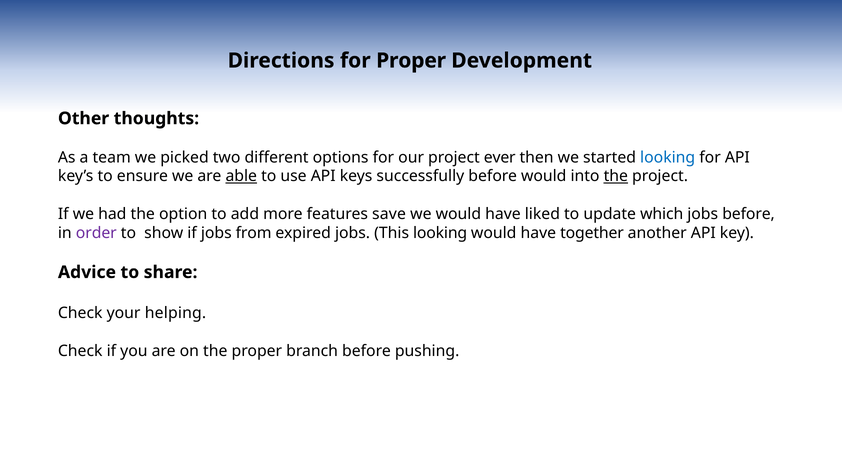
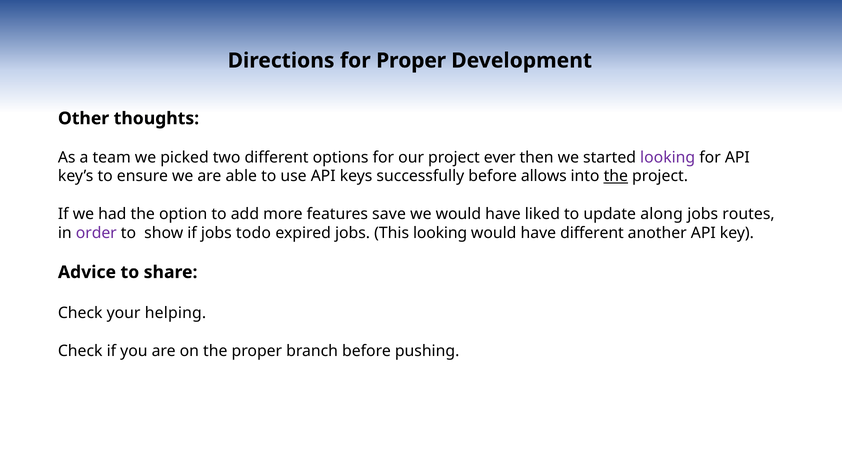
looking at (668, 157) colour: blue -> purple
able underline: present -> none
before would: would -> allows
which: which -> along
jobs before: before -> routes
from: from -> todo
have together: together -> different
